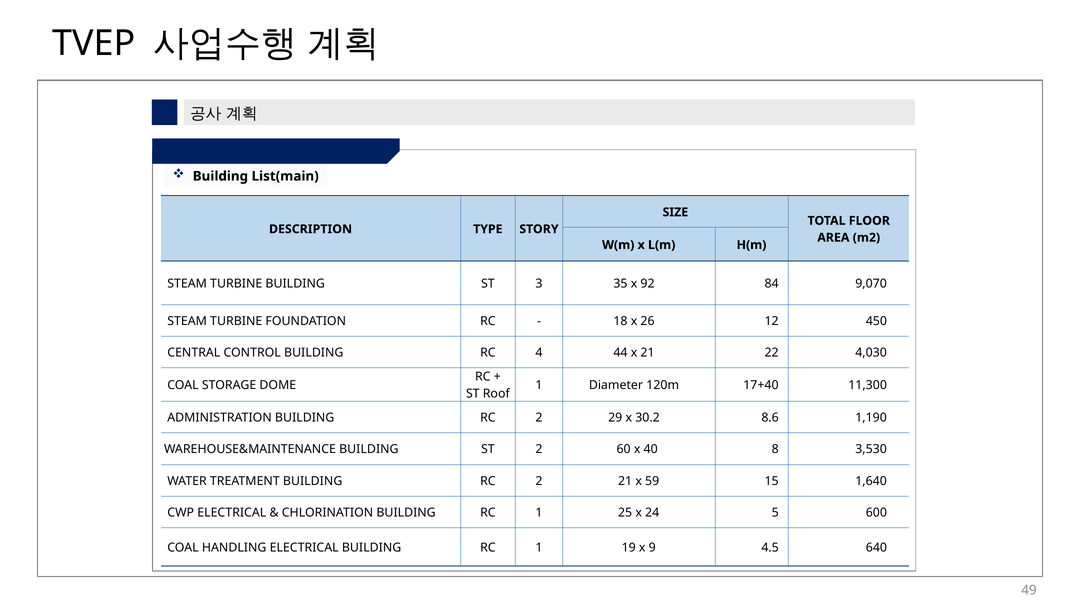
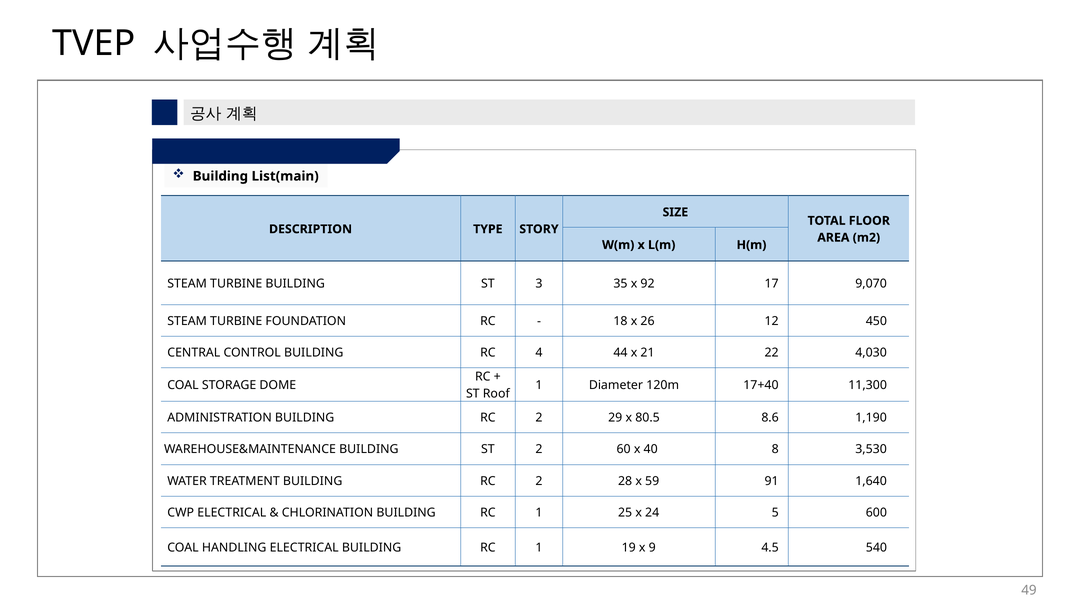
84: 84 -> 17
30.2: 30.2 -> 80.5
2 21: 21 -> 28
15: 15 -> 91
640: 640 -> 540
